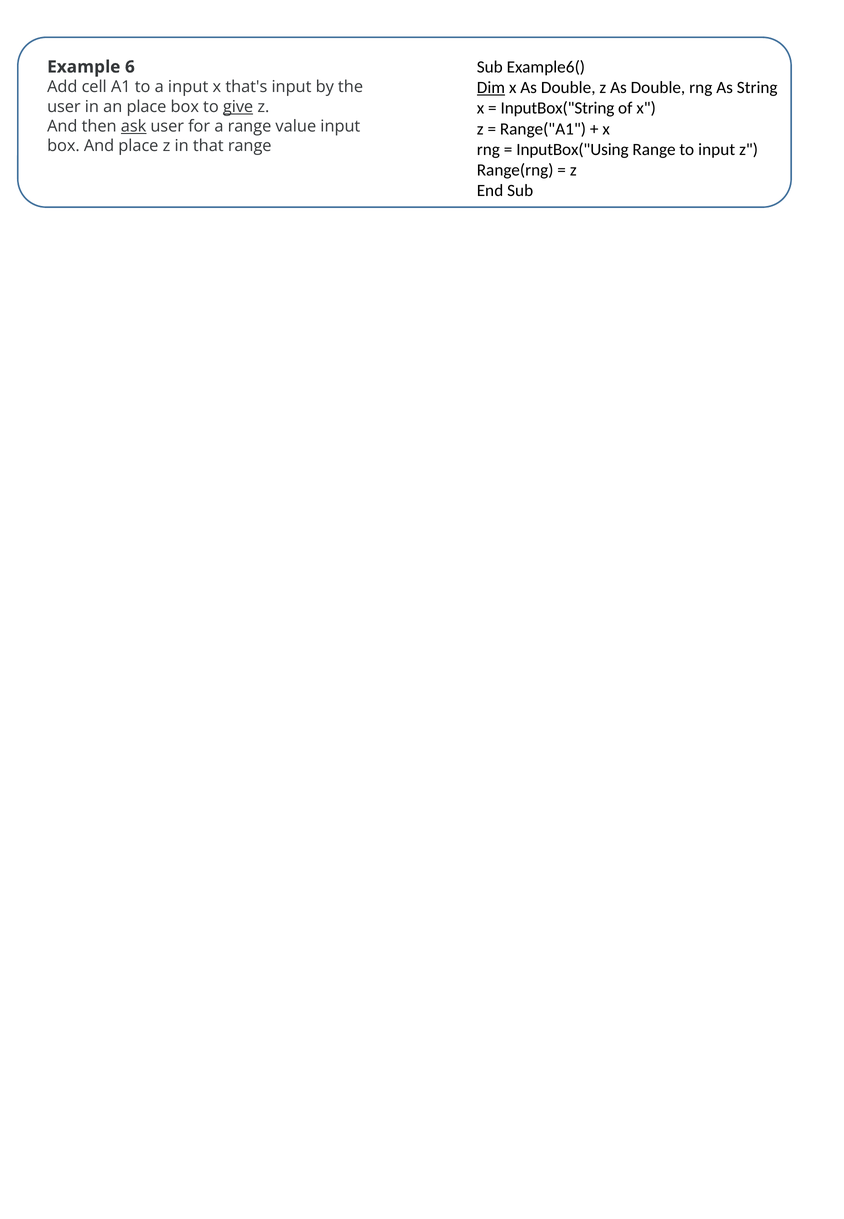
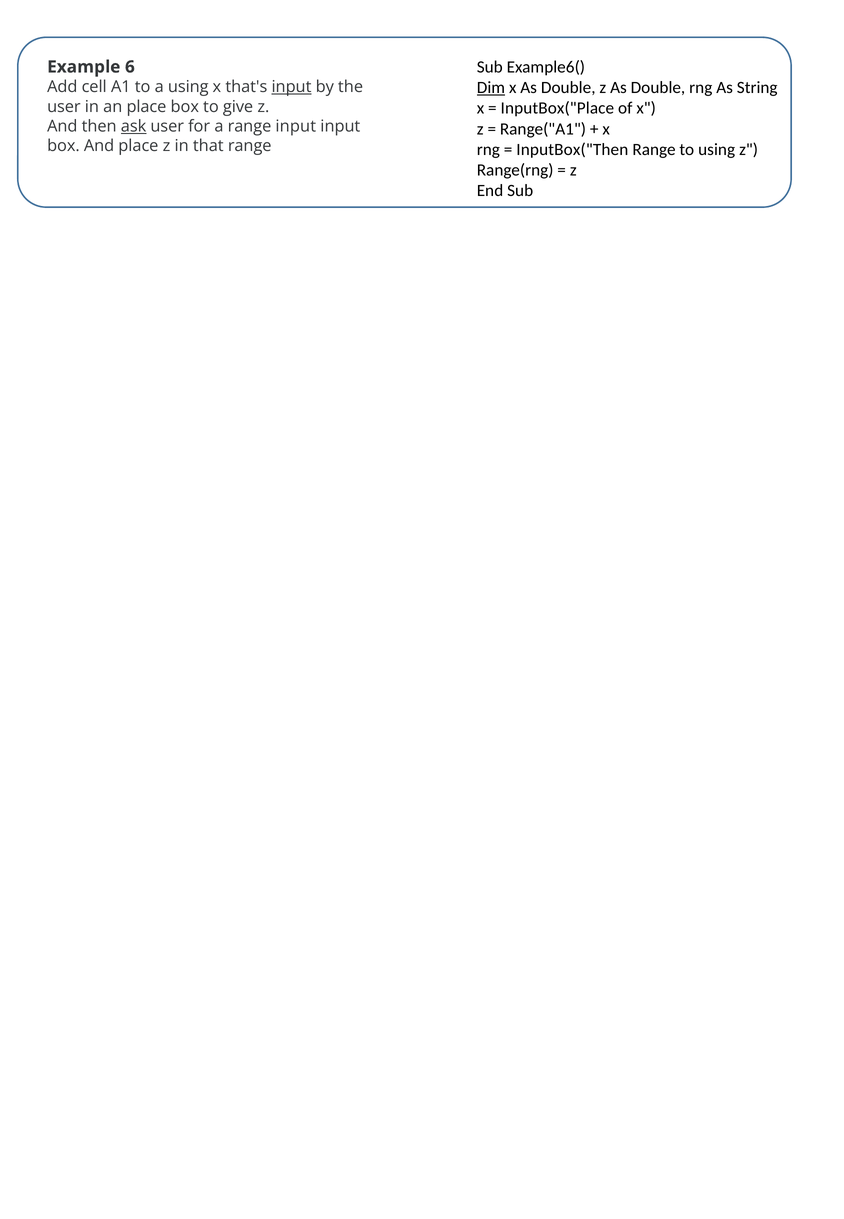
a input: input -> using
input at (291, 87) underline: none -> present
give underline: present -> none
InputBox("String: InputBox("String -> InputBox("Place
range value: value -> input
InputBox("Using: InputBox("Using -> InputBox("Then
to input: input -> using
